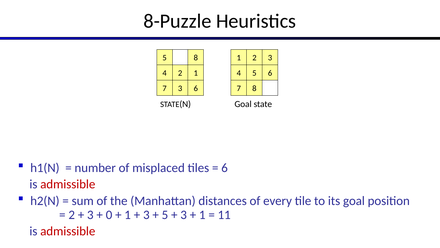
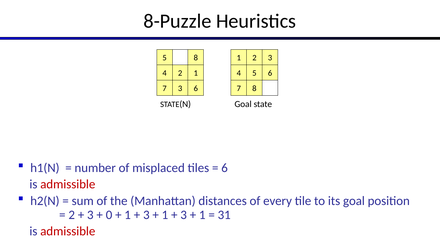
5 at (165, 214): 5 -> 1
11: 11 -> 31
